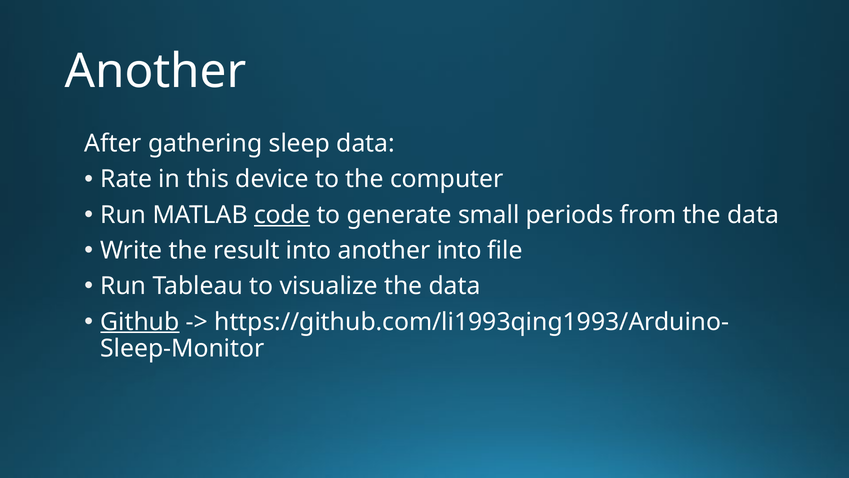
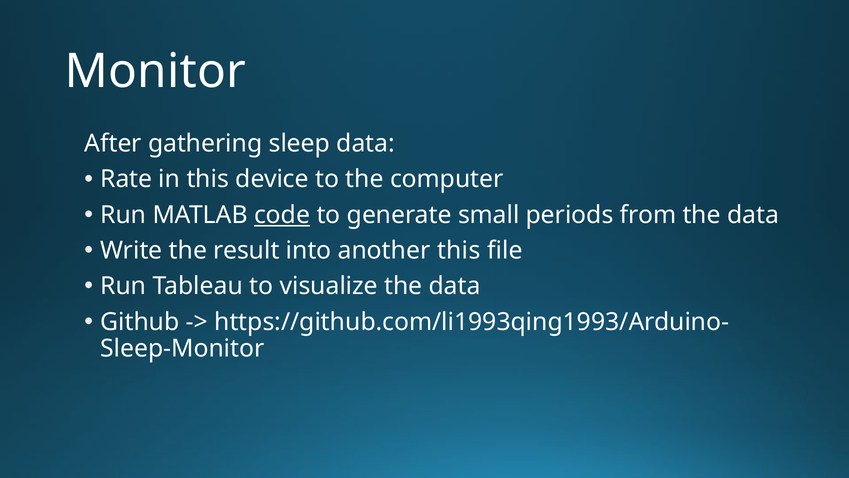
Another at (156, 71): Another -> Monitor
another into: into -> this
Github underline: present -> none
